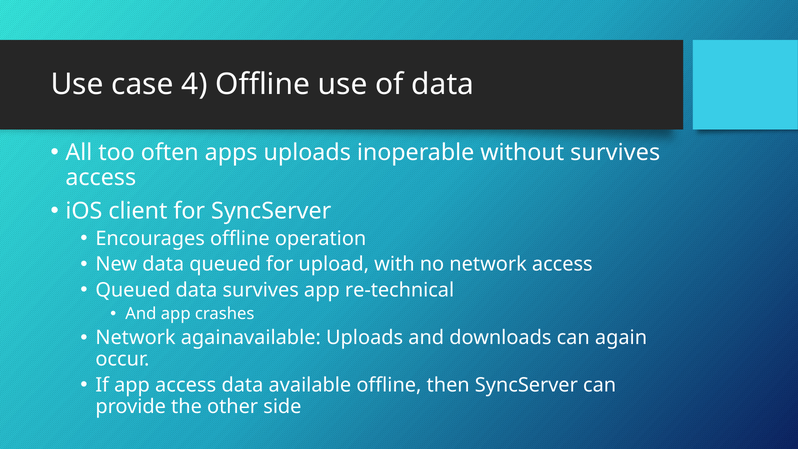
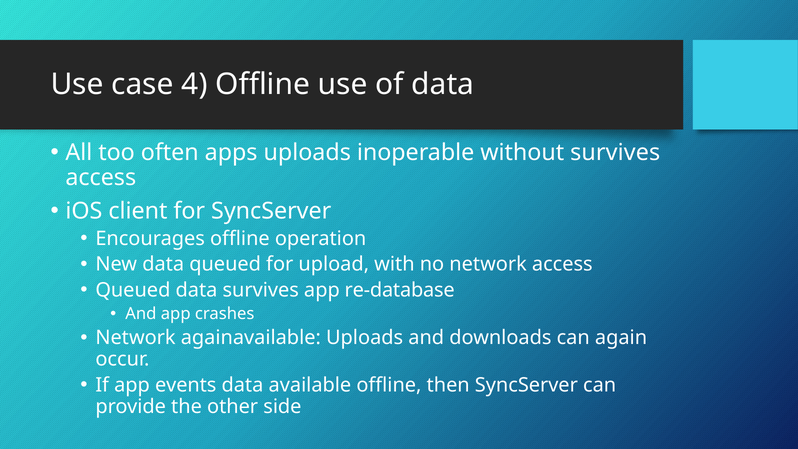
re-technical: re-technical -> re-database
app access: access -> events
